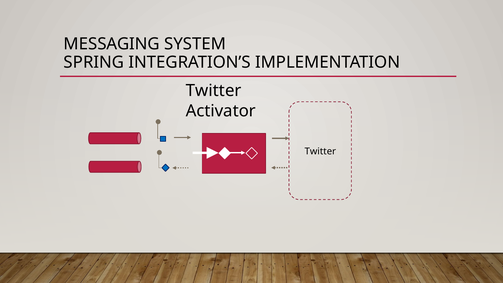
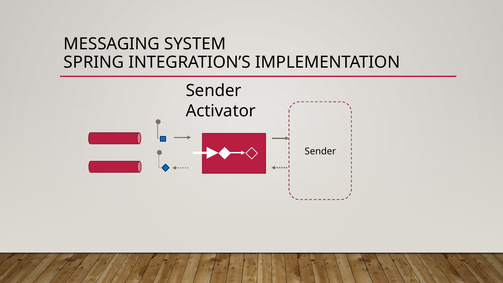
Twitter at (214, 91): Twitter -> Sender
Twitter at (320, 151): Twitter -> Sender
